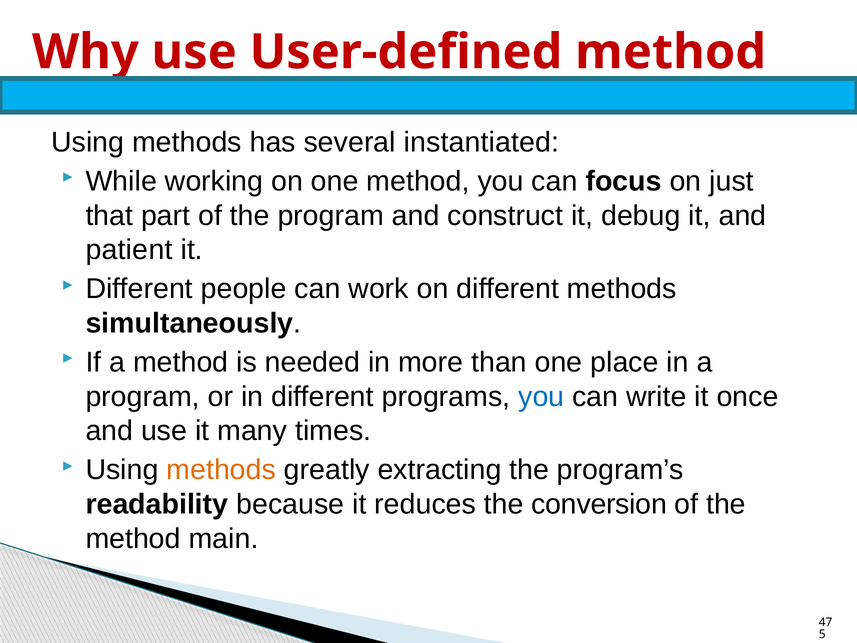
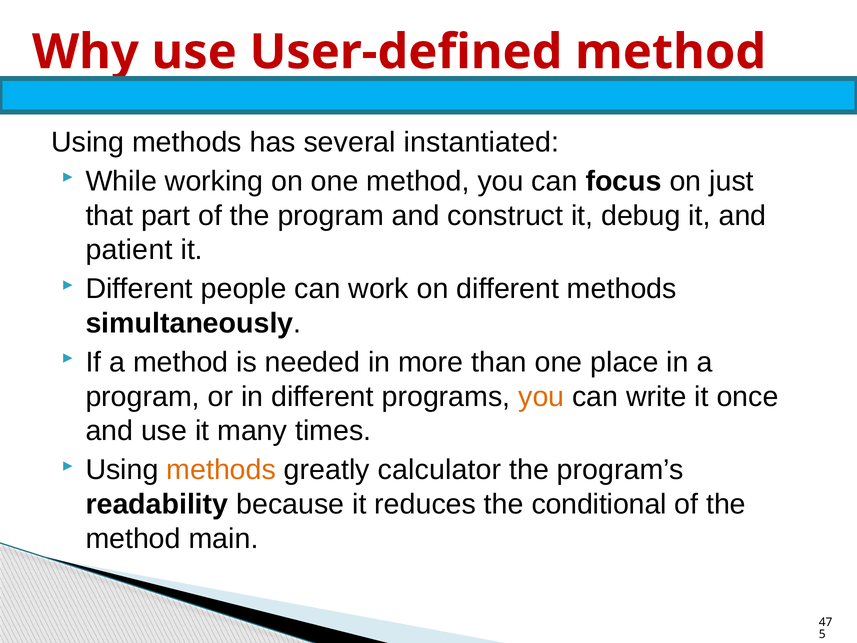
you at (541, 396) colour: blue -> orange
extracting: extracting -> calculator
conversion: conversion -> conditional
